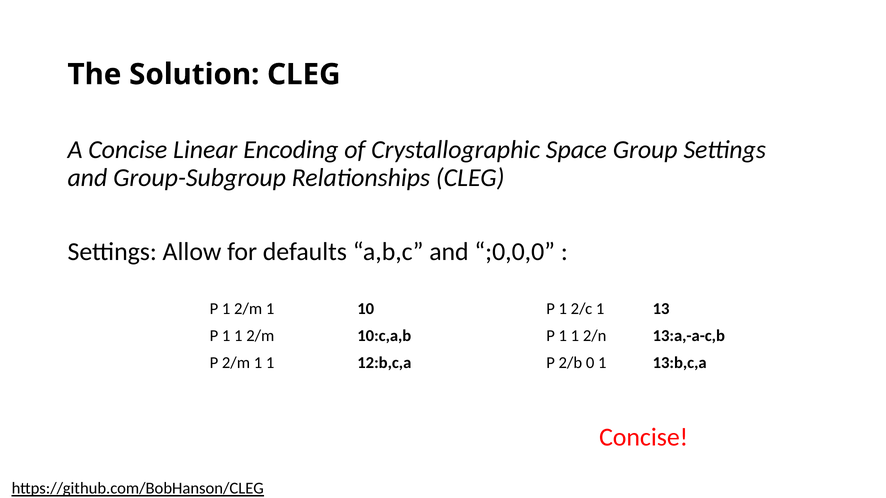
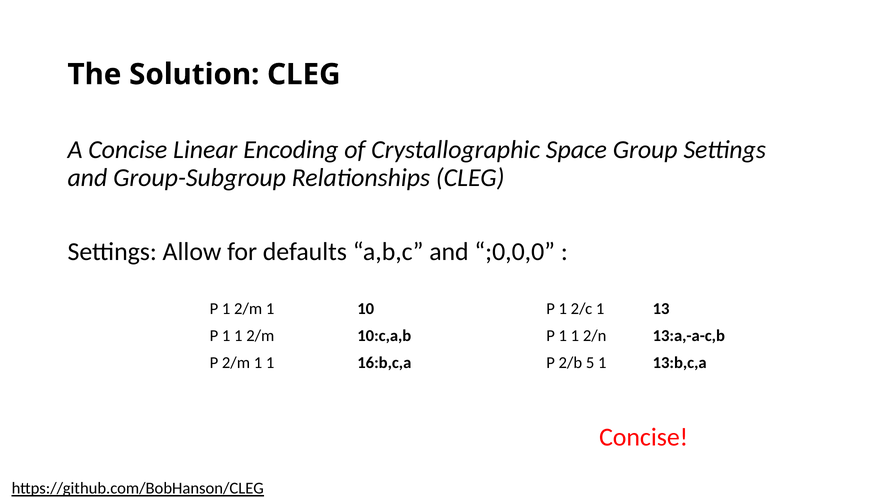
12:b,c,a: 12:b,c,a -> 16:b,c,a
0: 0 -> 5
